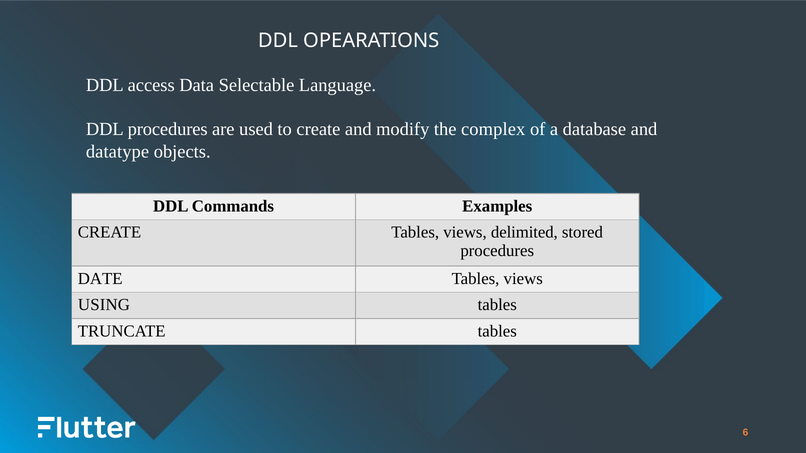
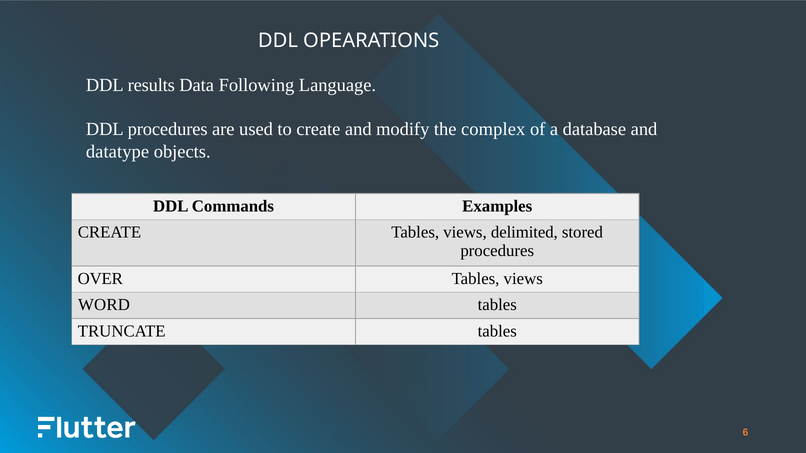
access: access -> results
Selectable: Selectable -> Following
DATE: DATE -> OVER
USING: USING -> WORD
